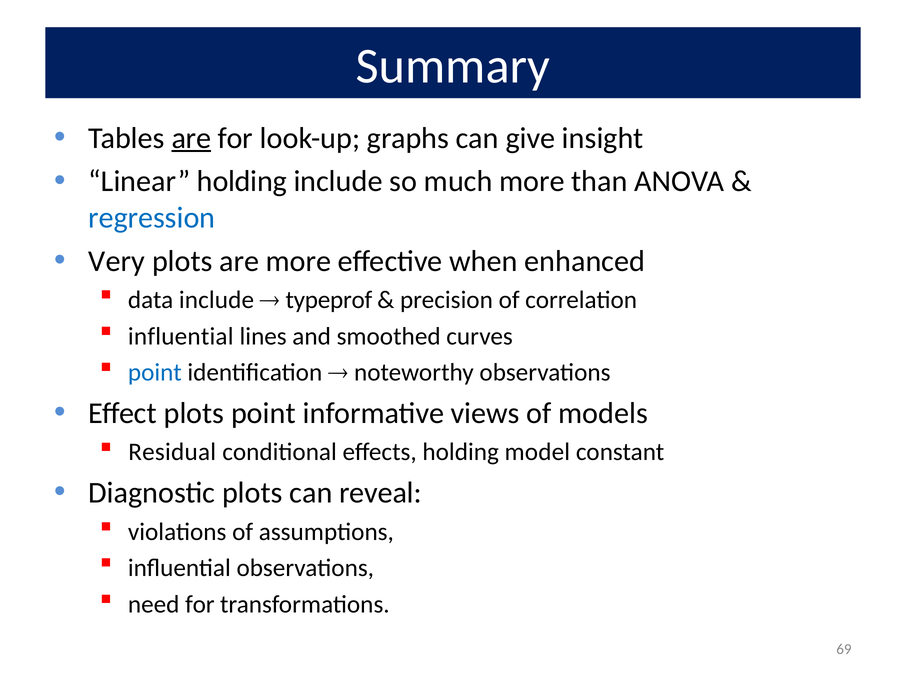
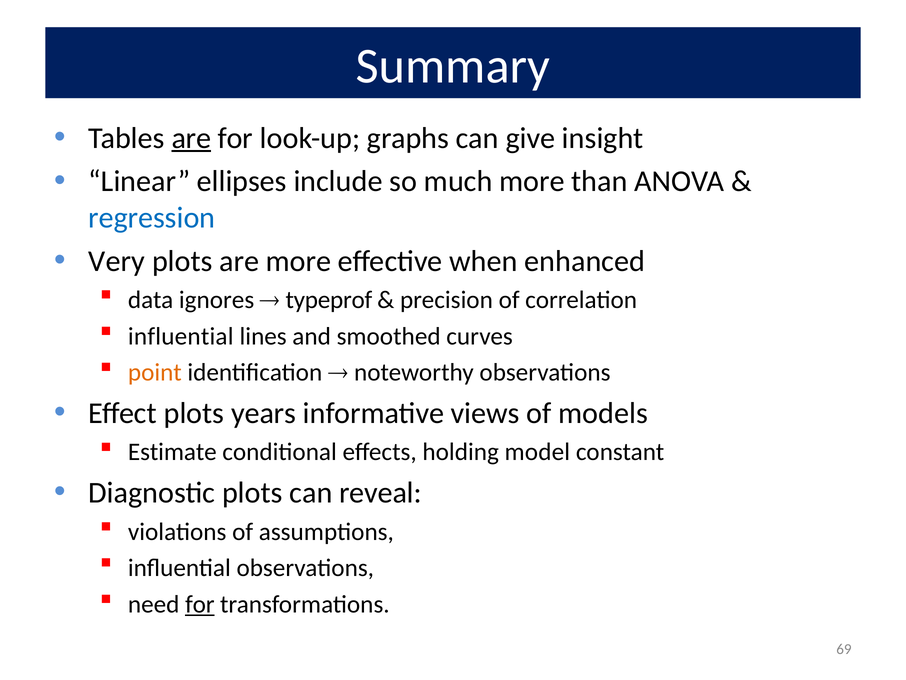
Linear holding: holding -> ellipses
data include: include -> ignores
point at (155, 372) colour: blue -> orange
plots point: point -> years
Residual: Residual -> Estimate
for at (200, 604) underline: none -> present
